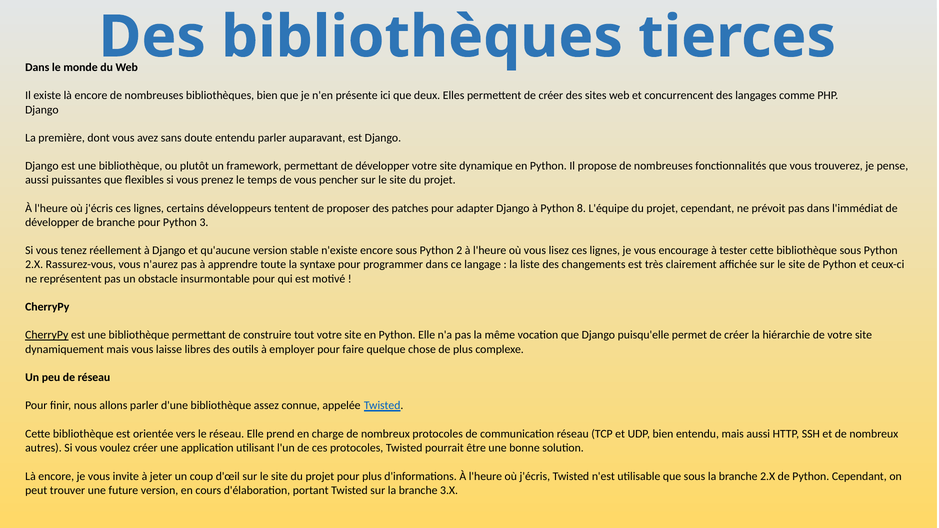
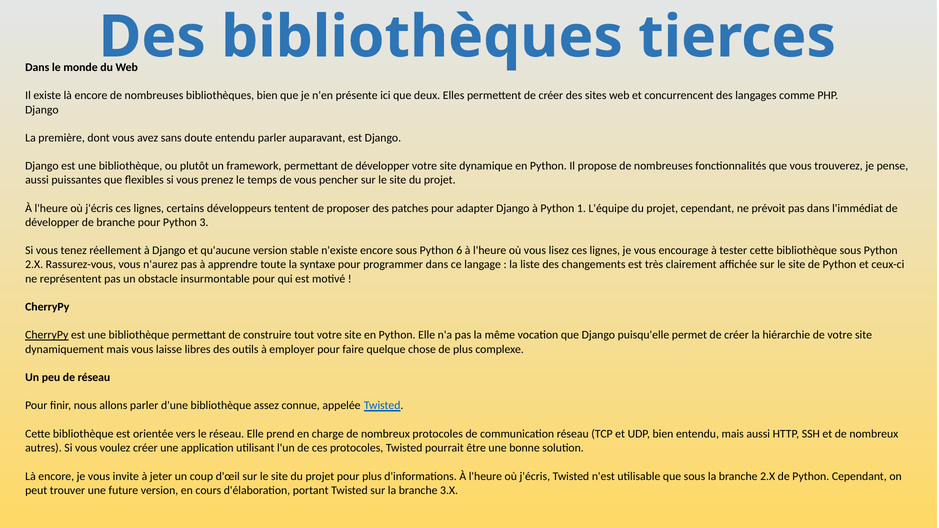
8: 8 -> 1
2: 2 -> 6
